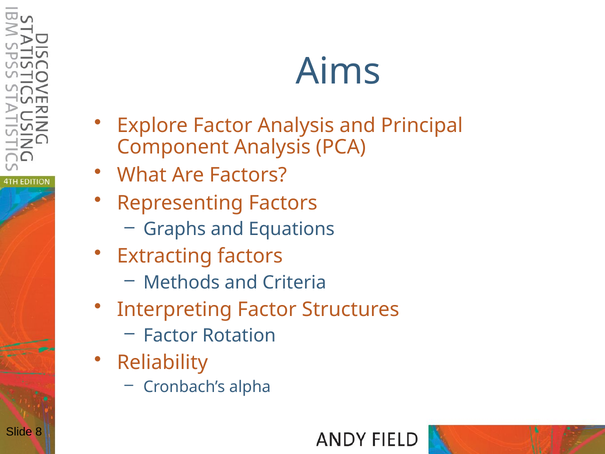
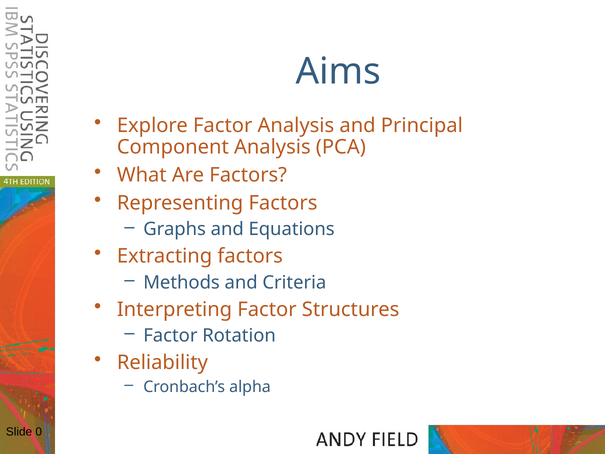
8: 8 -> 0
